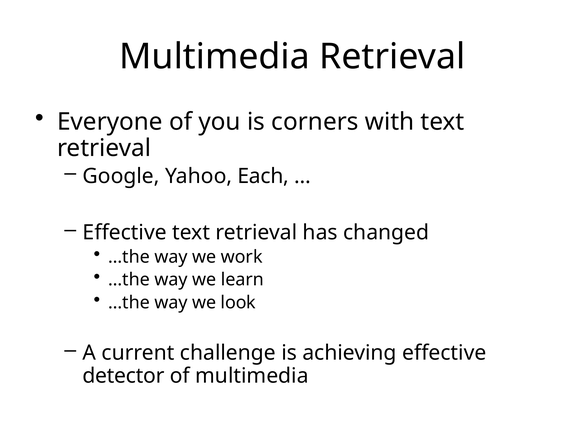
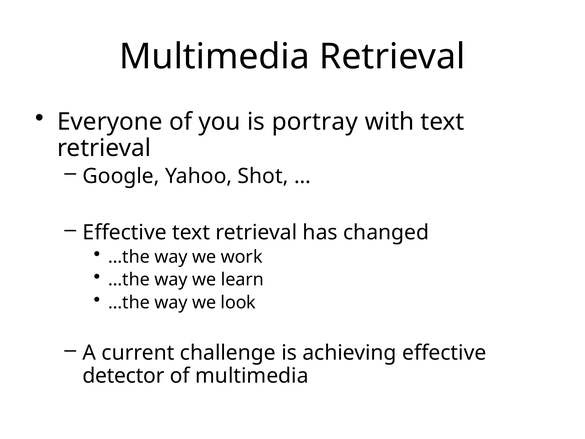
corners: corners -> portray
Each: Each -> Shot
